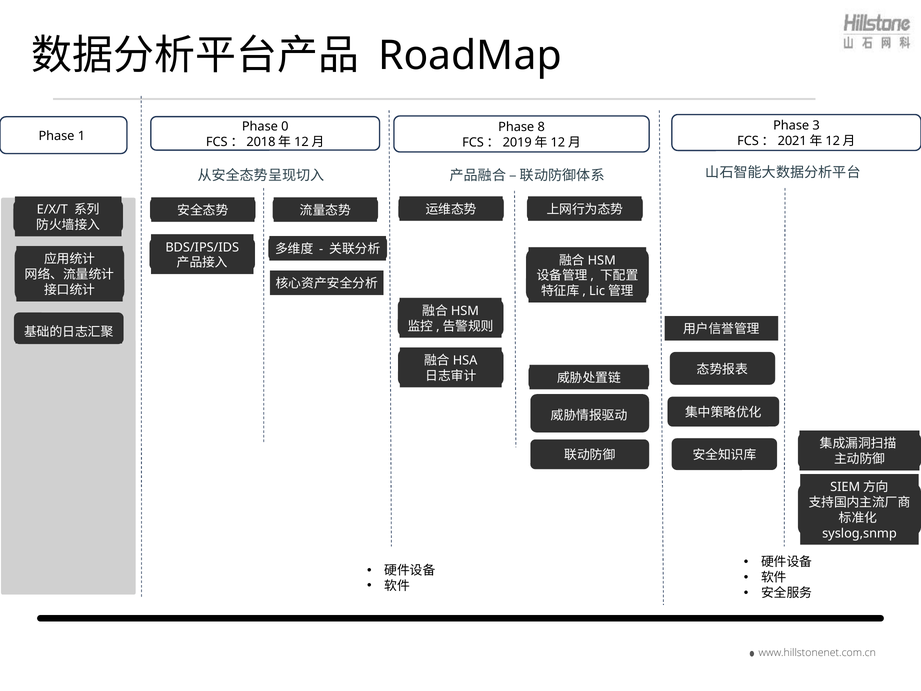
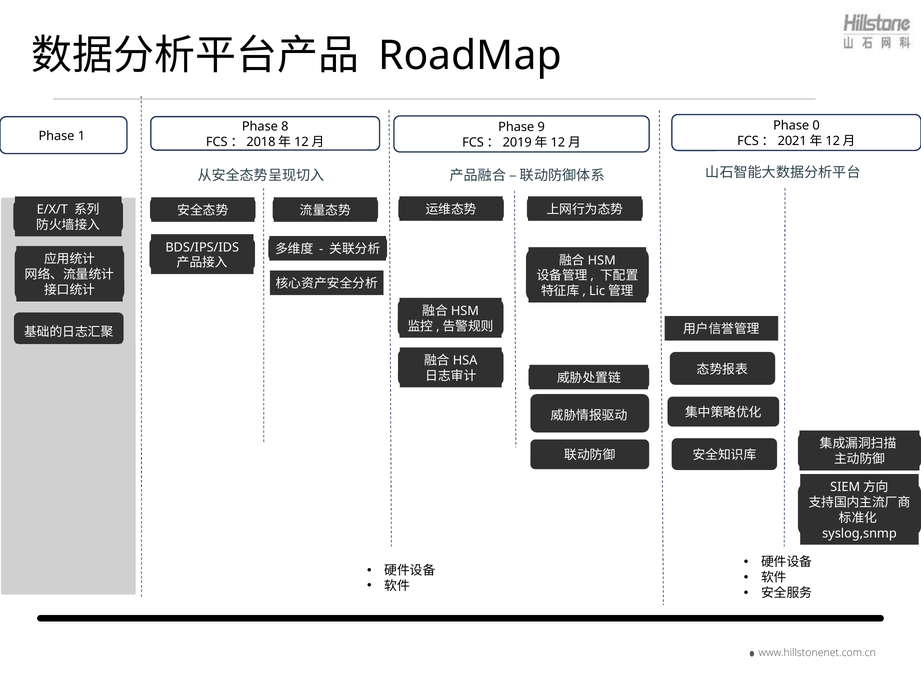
3: 3 -> 0
0: 0 -> 8
8: 8 -> 9
